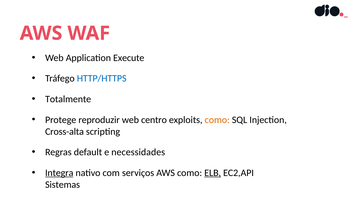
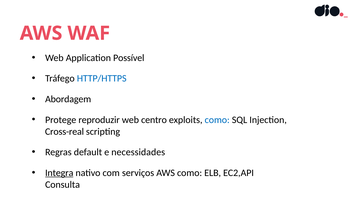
Execute: Execute -> Possível
Totalmente: Totalmente -> Abordagem
como at (217, 120) colour: orange -> blue
Cross-alta: Cross-alta -> Cross-real
ELB underline: present -> none
Sistemas: Sistemas -> Consulta
